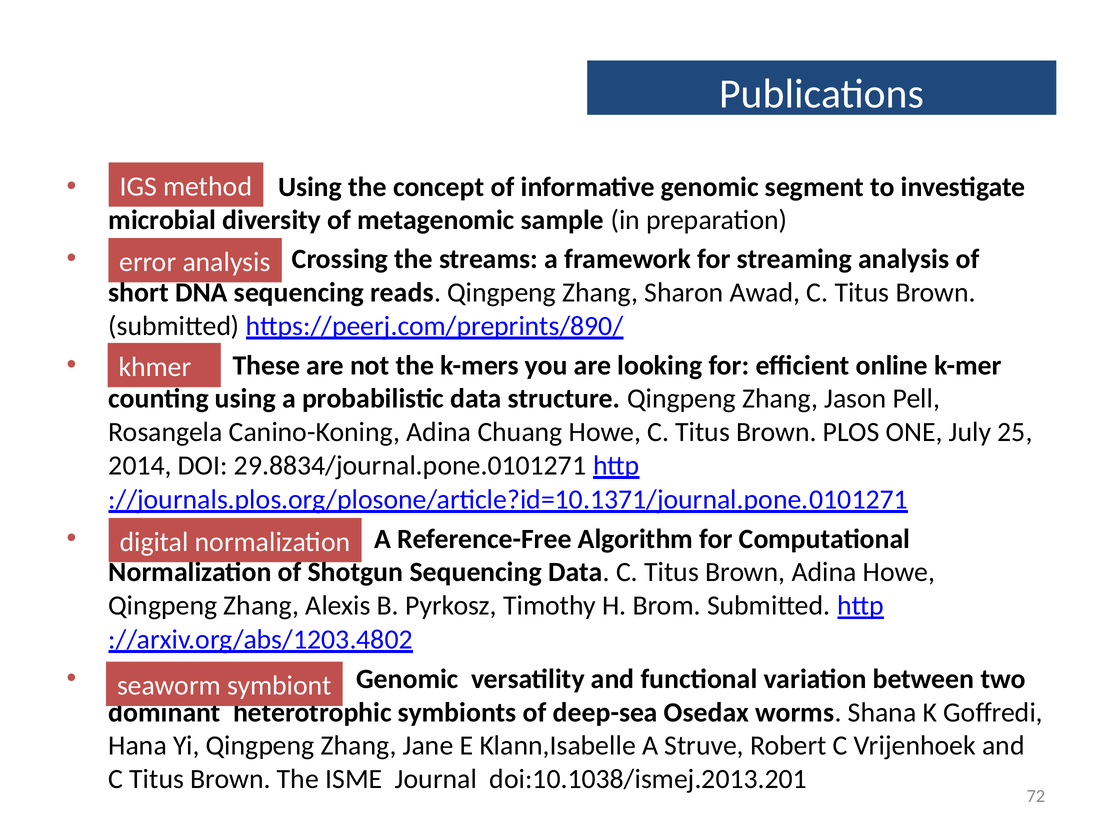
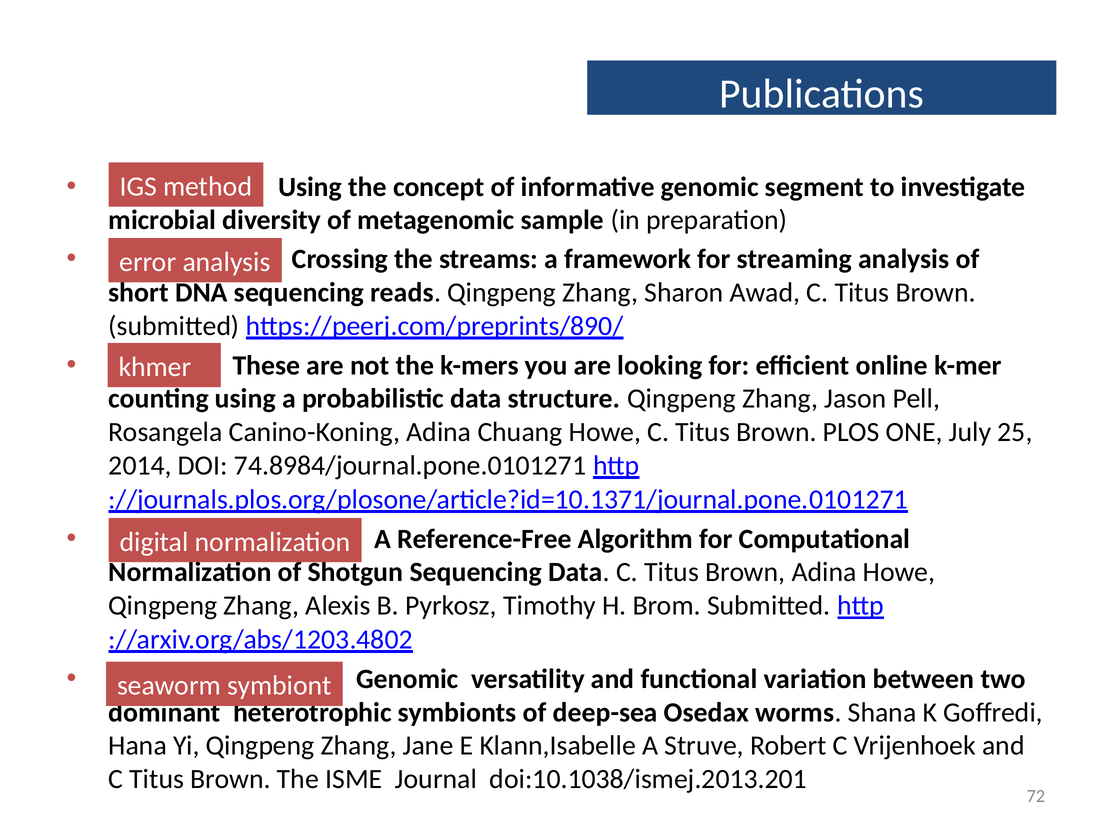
29.8834/journal.pone.0101271: 29.8834/journal.pone.0101271 -> 74.8984/journal.pone.0101271
